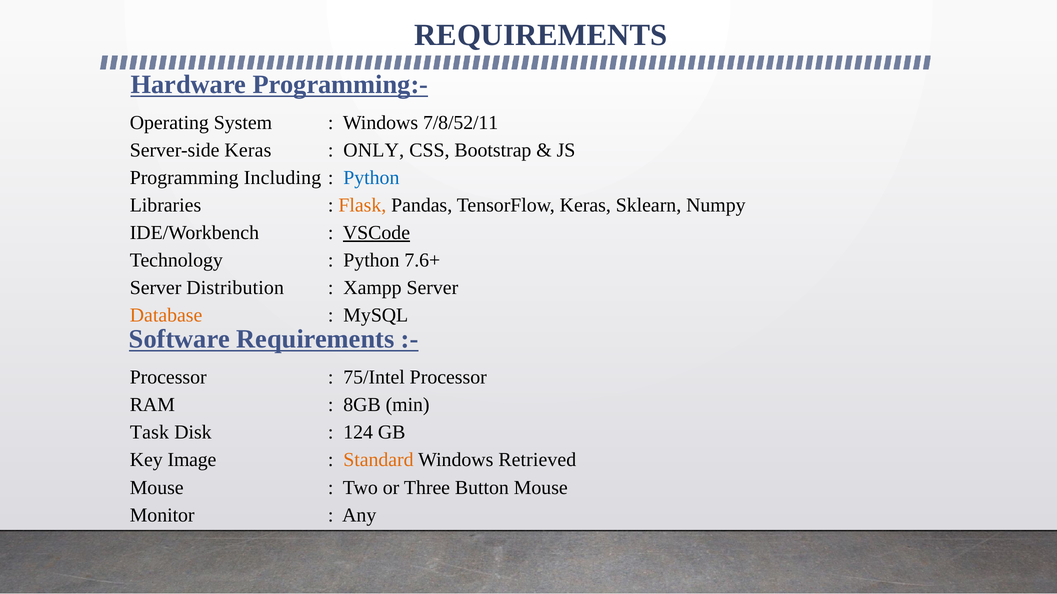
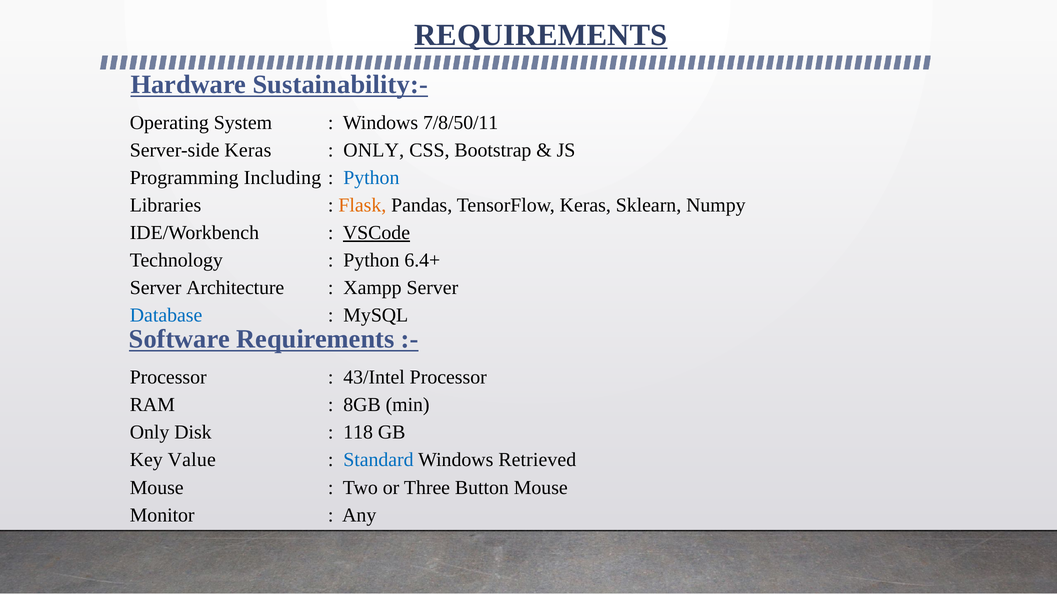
REQUIREMENTS at (541, 35) underline: none -> present
Programming:-: Programming:- -> Sustainability:-
7/8/52/11: 7/8/52/11 -> 7/8/50/11
7.6+: 7.6+ -> 6.4+
Distribution: Distribution -> Architecture
Database colour: orange -> blue
75/Intel: 75/Intel -> 43/Intel
Task at (149, 433): Task -> Only
124: 124 -> 118
Image: Image -> Value
Standard colour: orange -> blue
